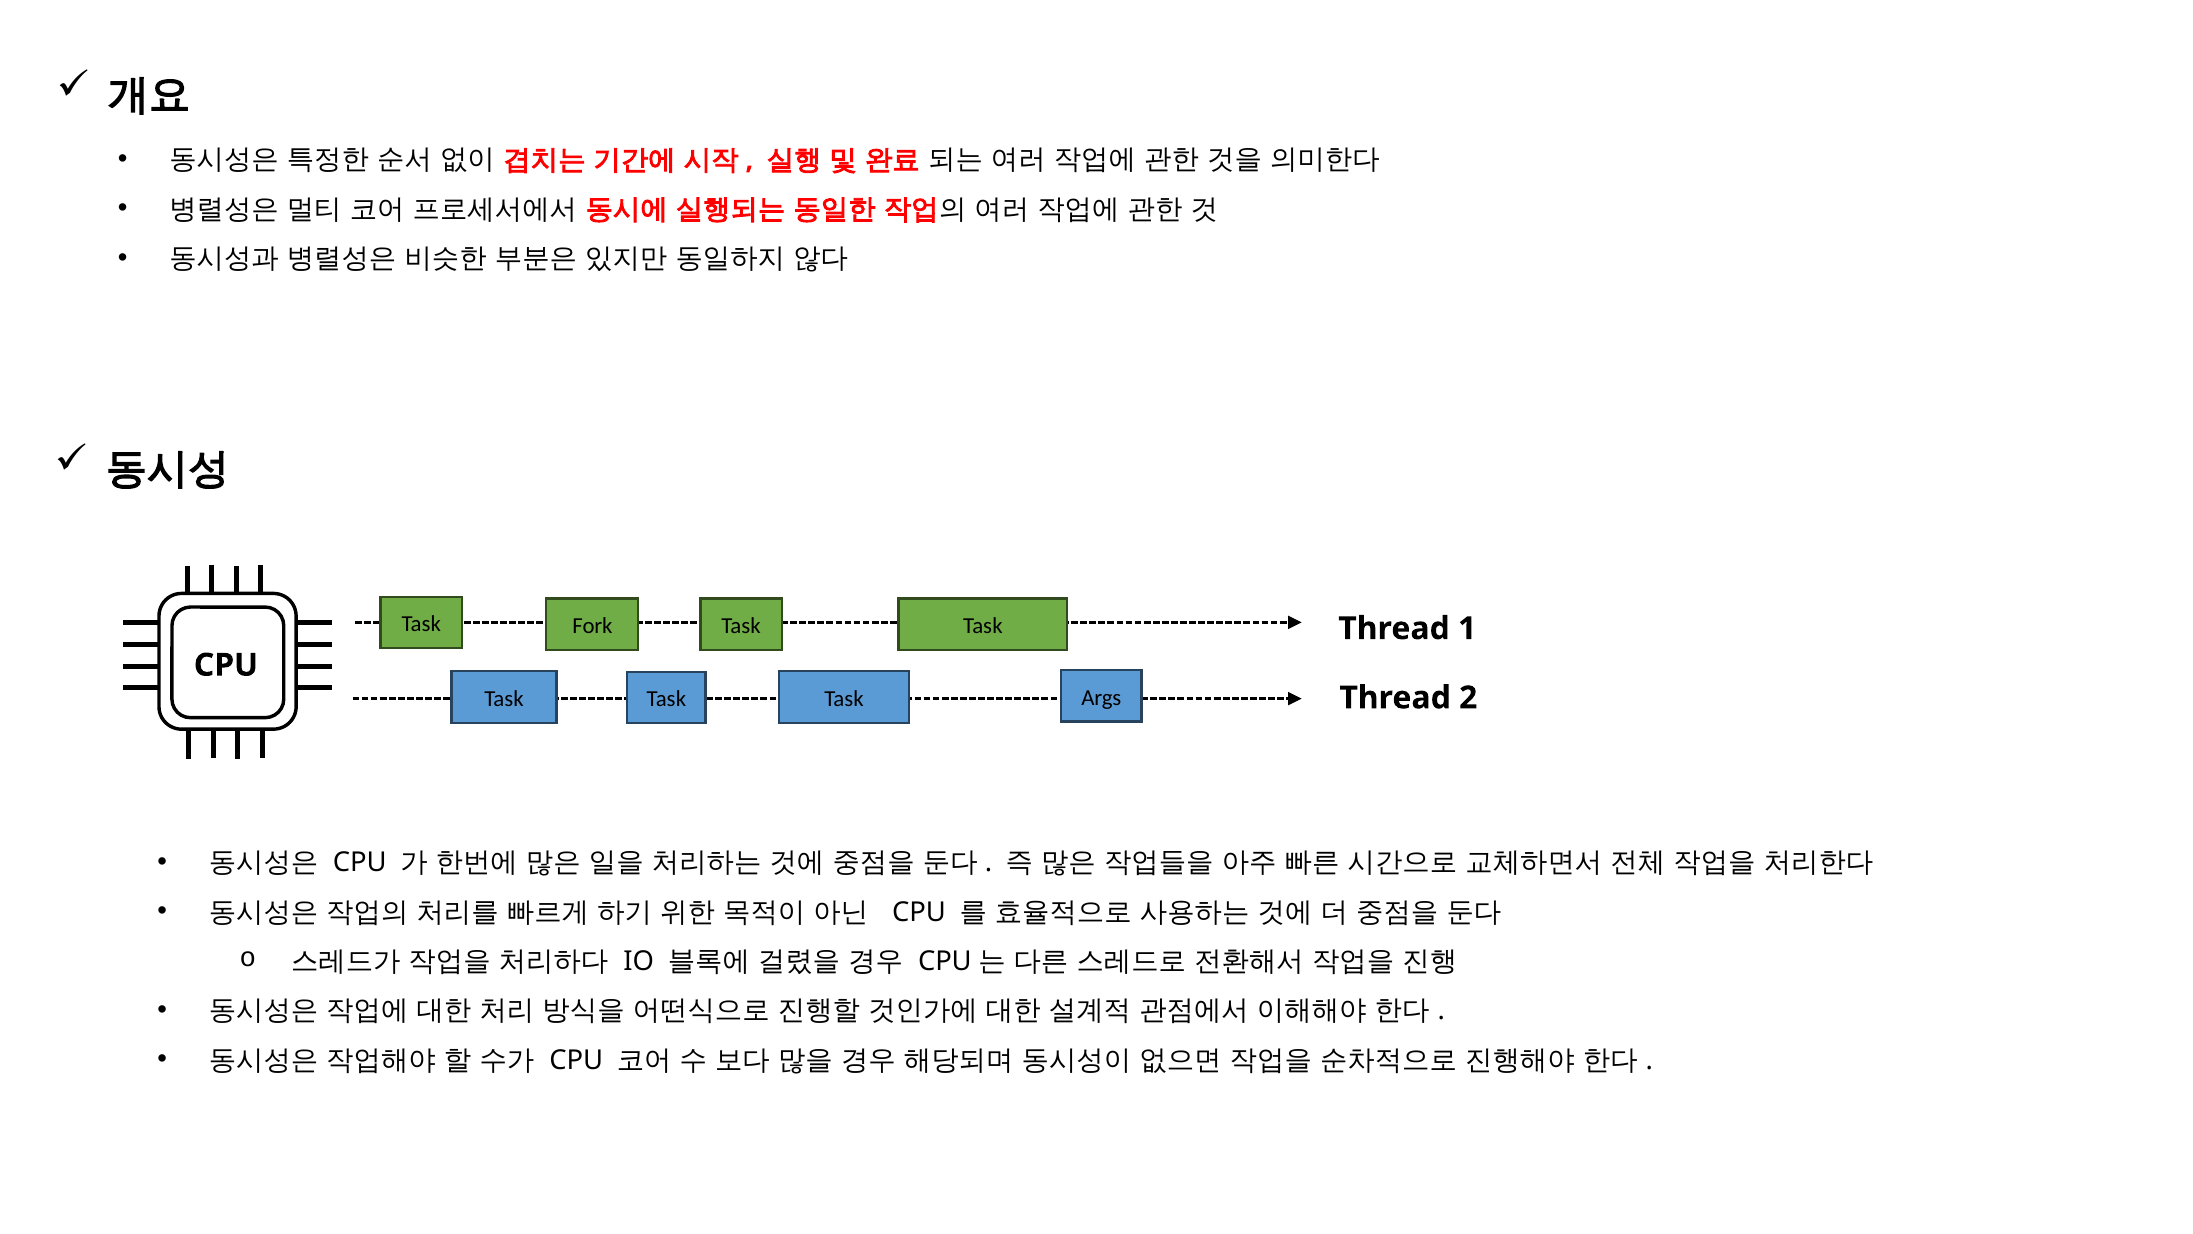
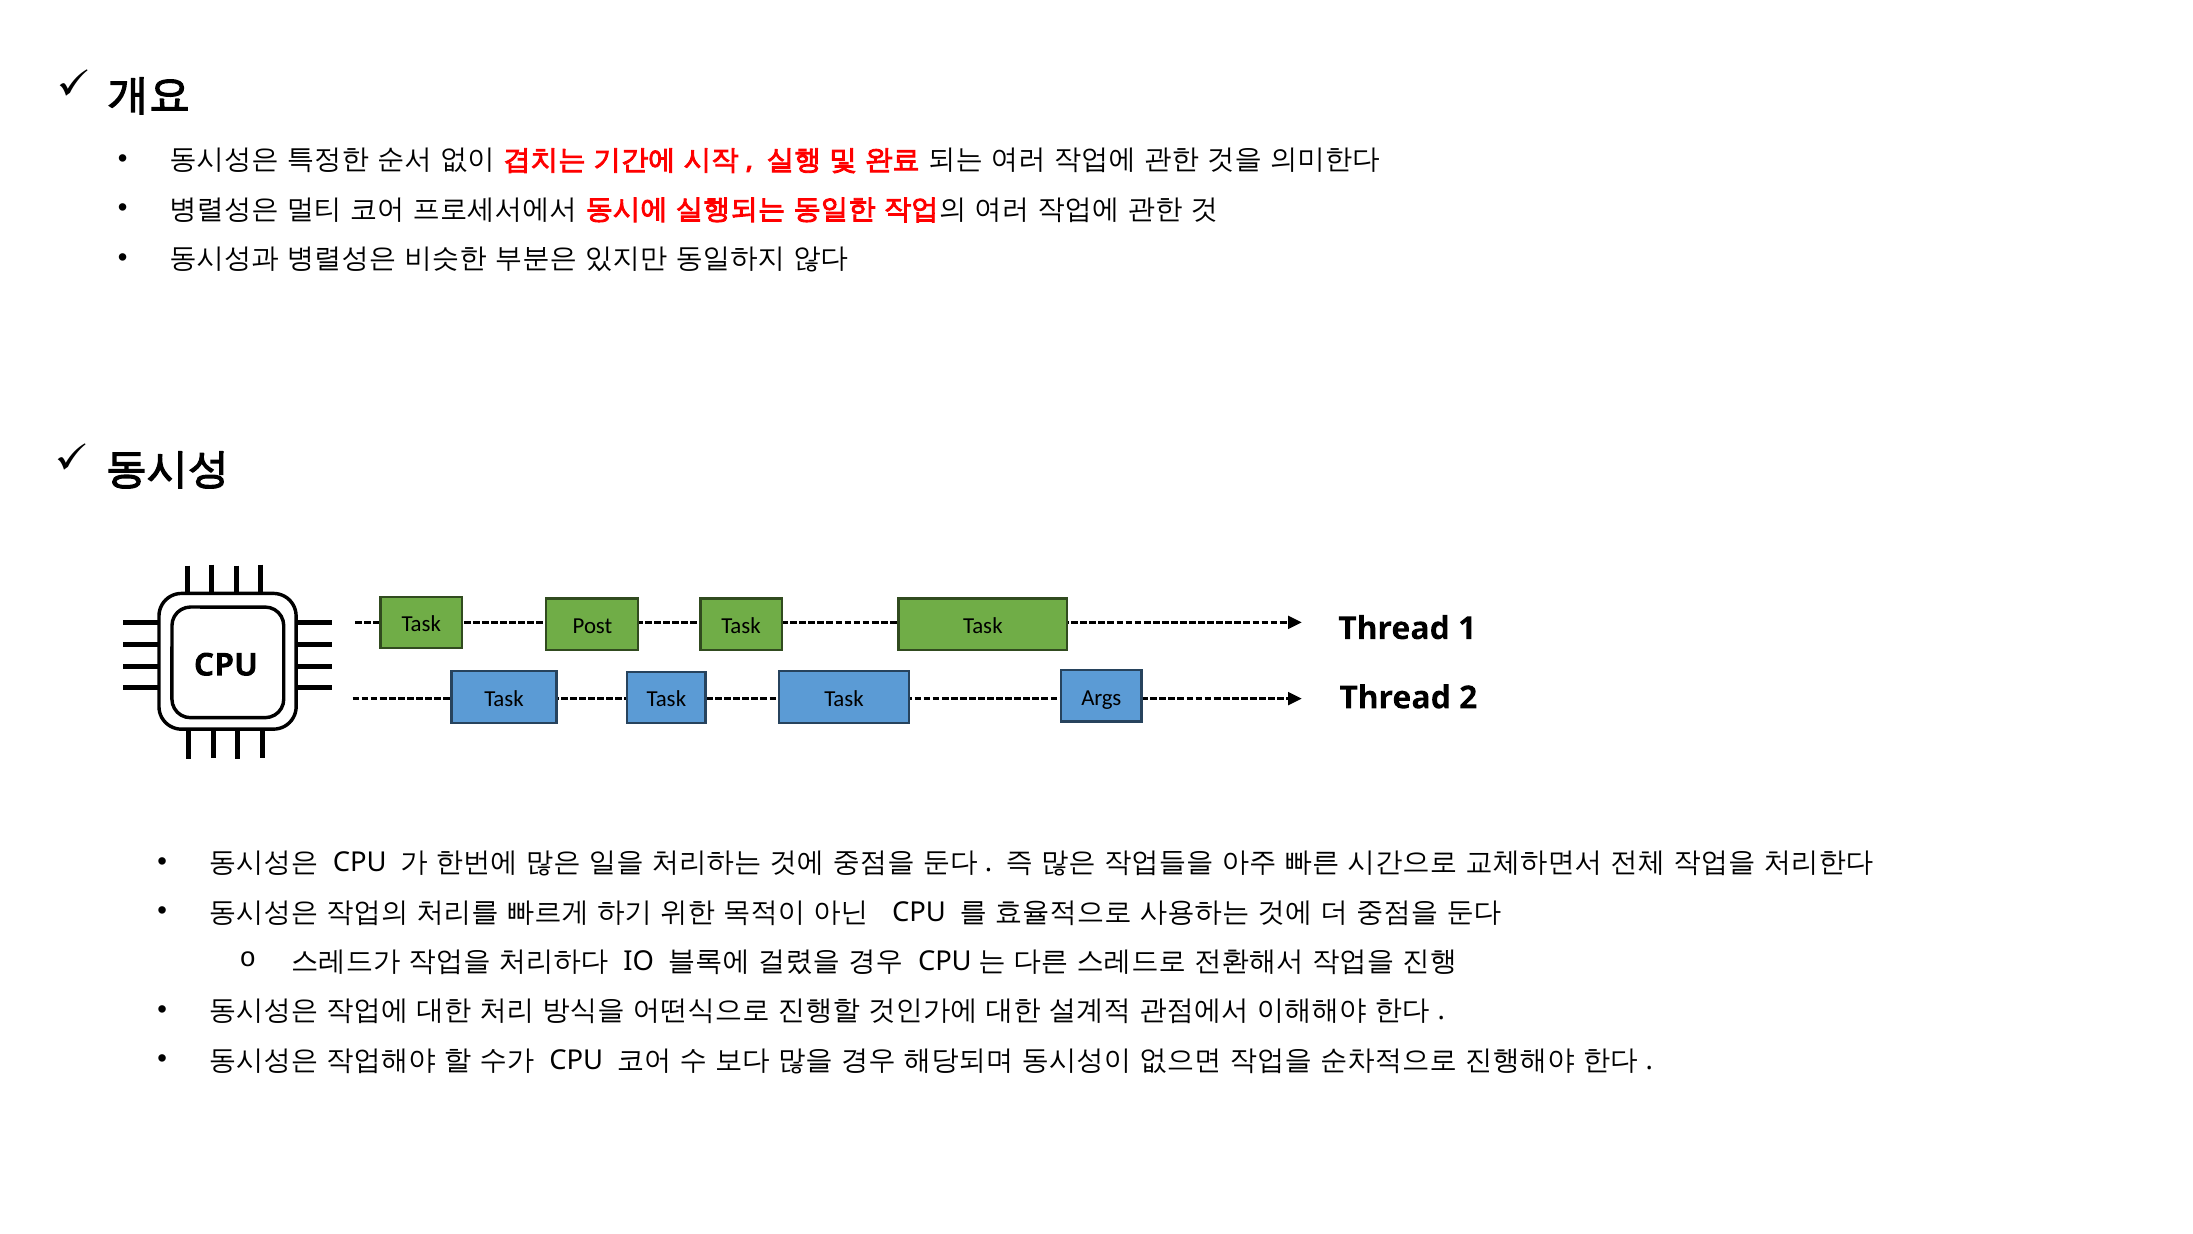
Fork: Fork -> Post
